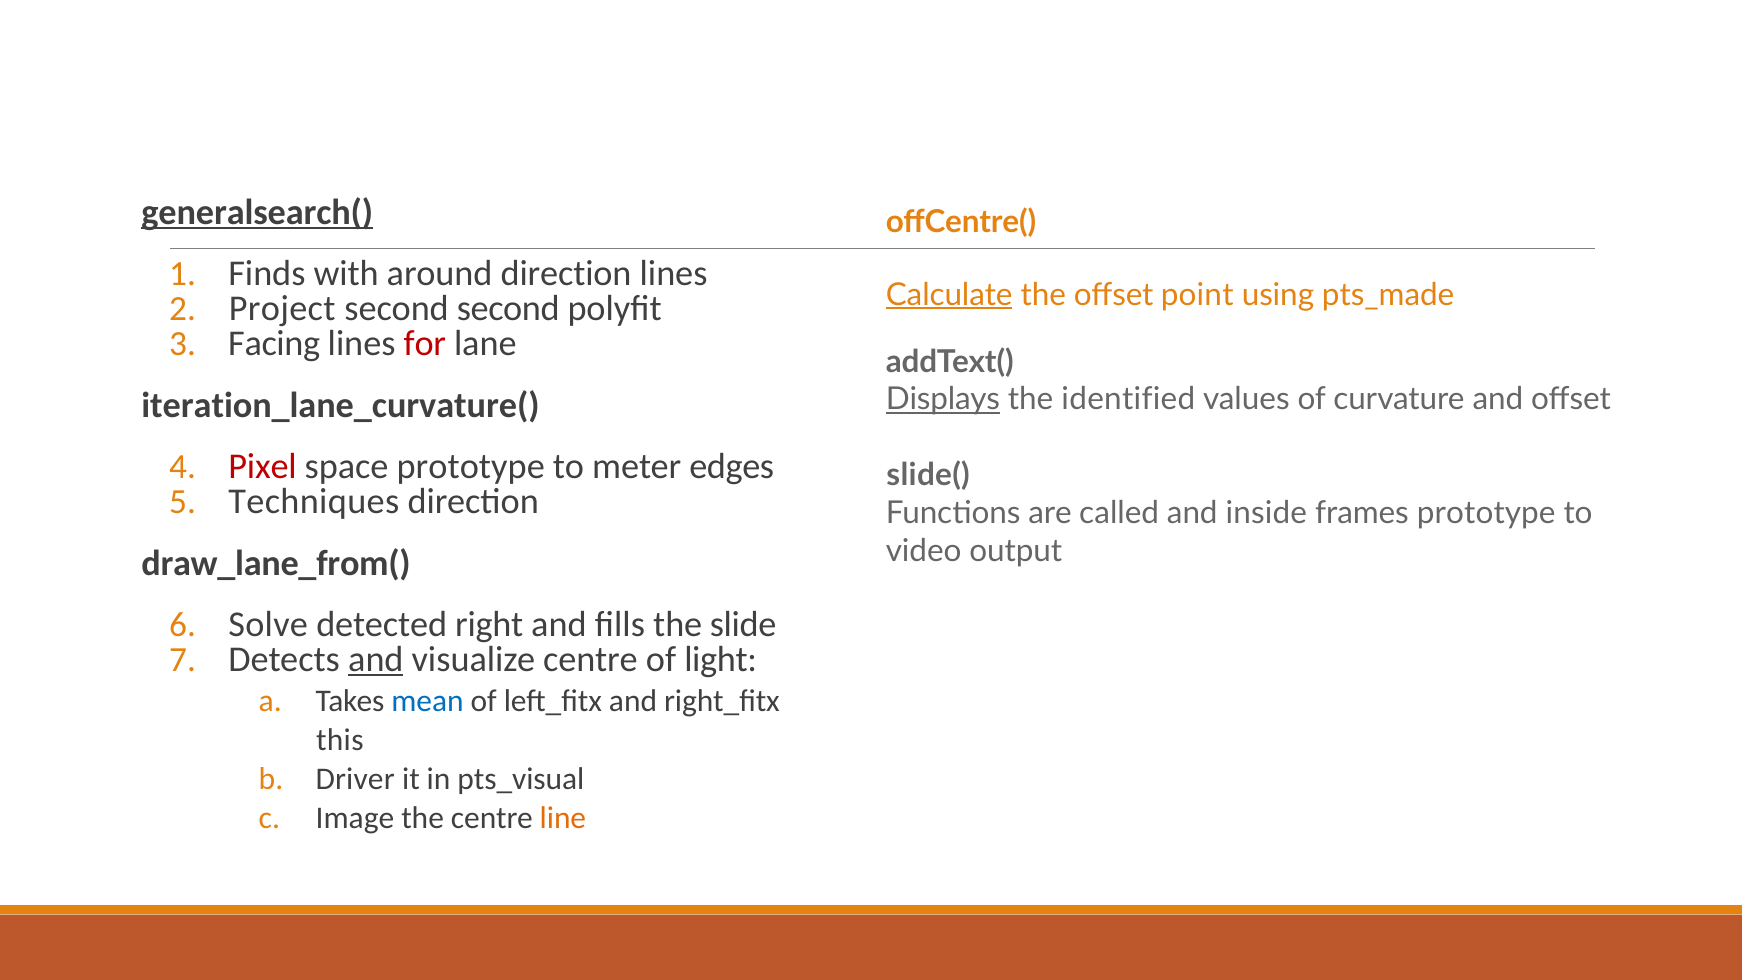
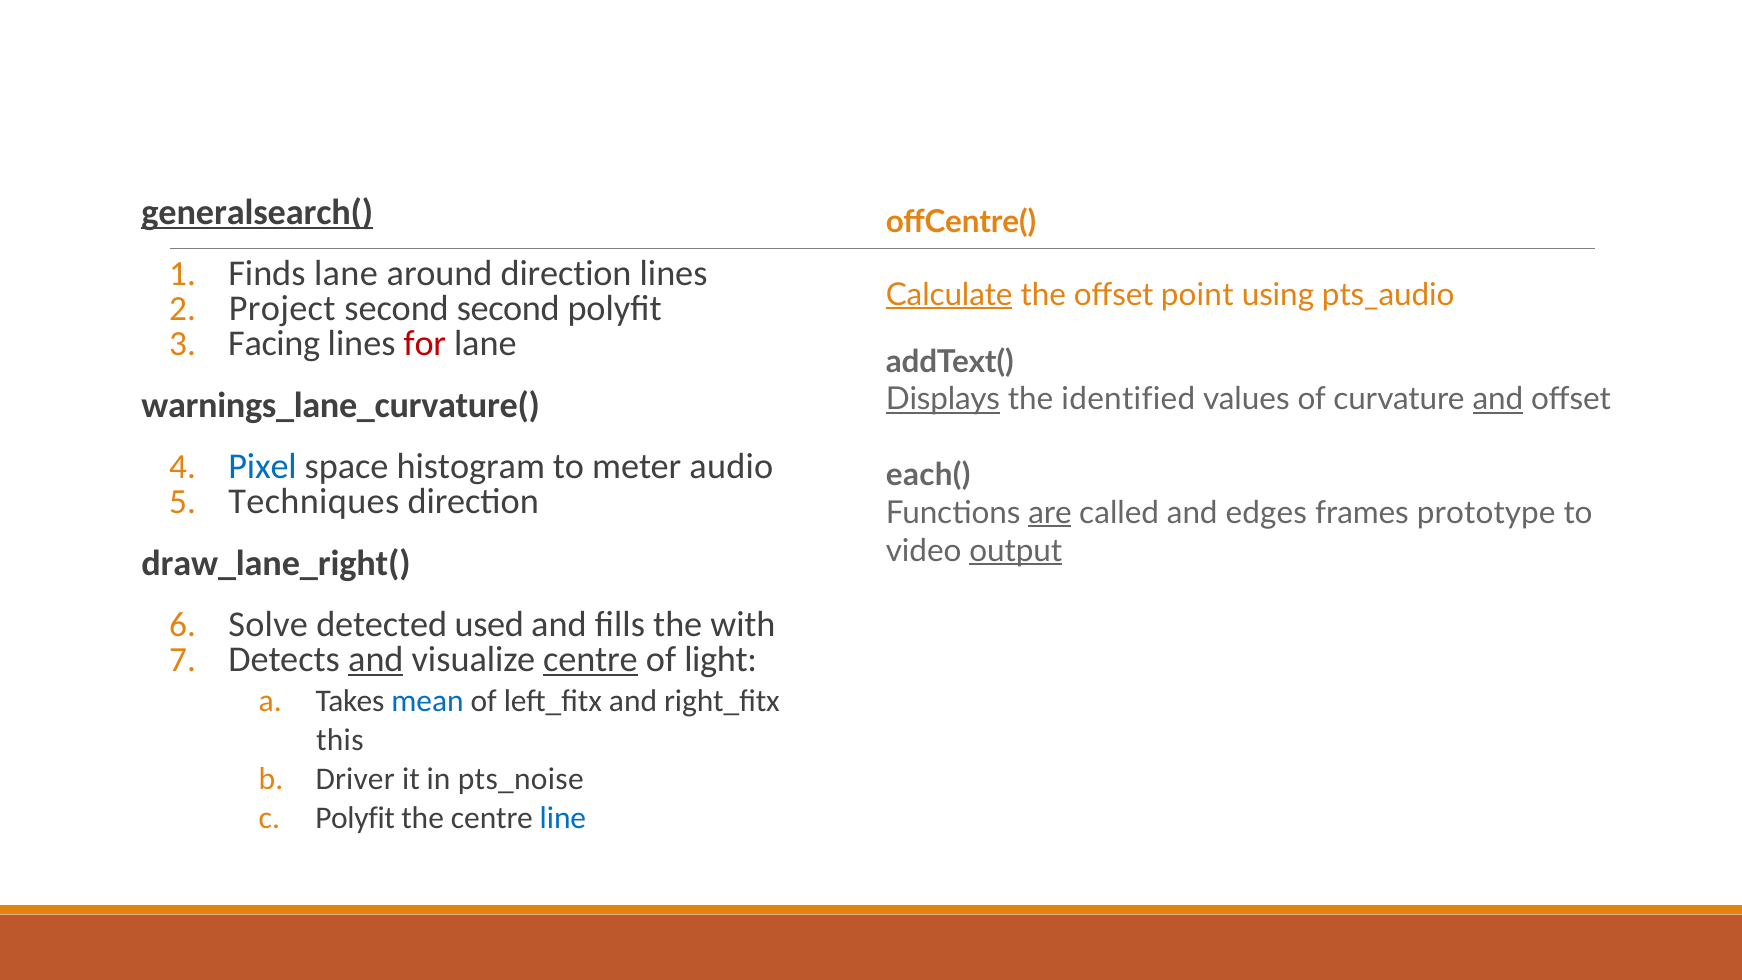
Finds with: with -> lane
pts_made: pts_made -> pts_audio
and at (1498, 399) underline: none -> present
iteration_lane_curvature(: iteration_lane_curvature( -> warnings_lane_curvature(
Pixel colour: red -> blue
space prototype: prototype -> histogram
edges: edges -> audio
slide(: slide( -> each(
are underline: none -> present
inside: inside -> edges
output underline: none -> present
draw_lane_from(: draw_lane_from( -> draw_lane_right(
right: right -> used
slide: slide -> with
centre at (590, 660) underline: none -> present
pts_visual: pts_visual -> pts_noise
Image at (355, 818): Image -> Polyfit
line colour: orange -> blue
